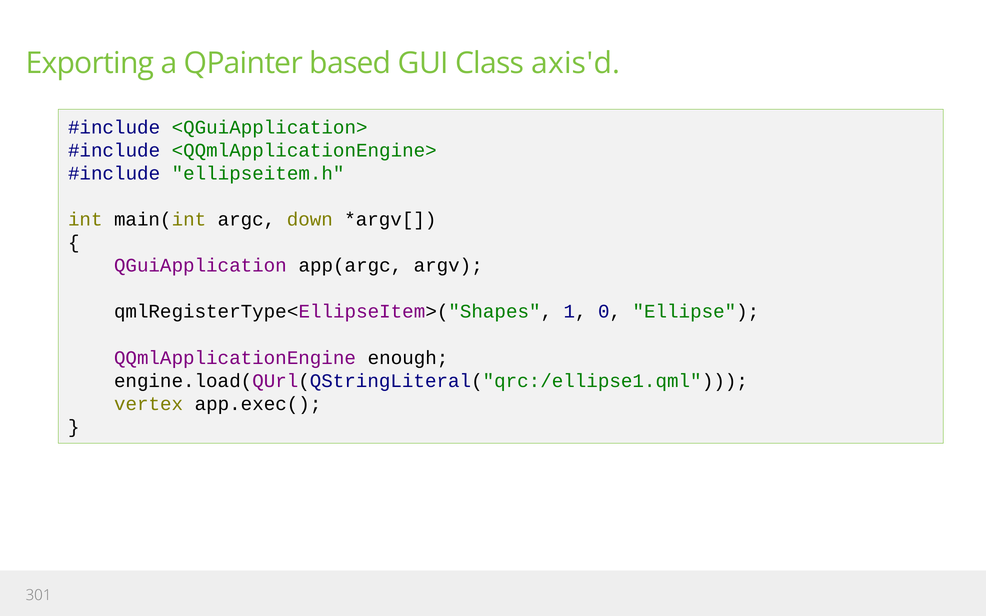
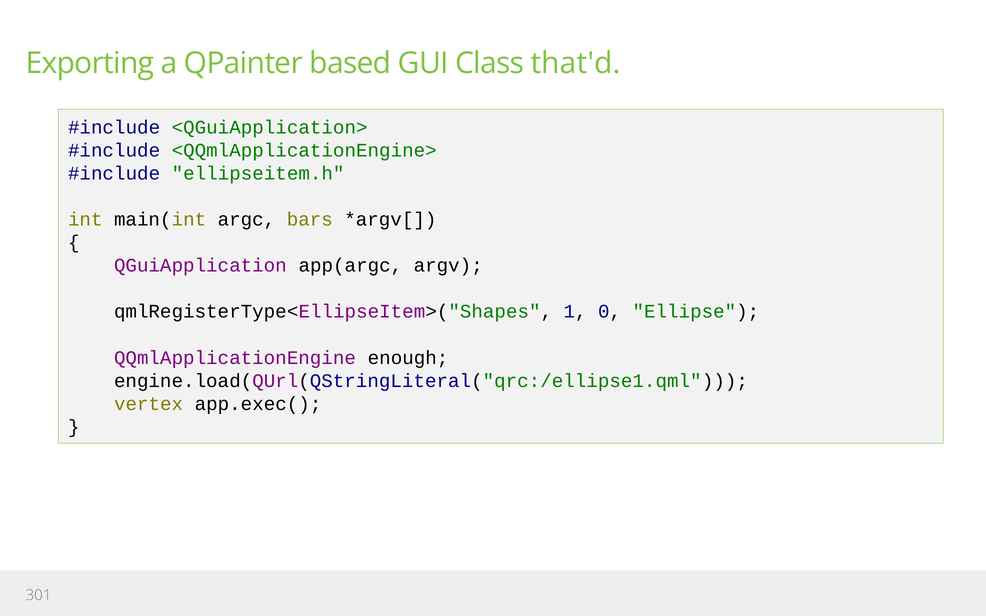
axis'd: axis'd -> that'd
down: down -> bars
